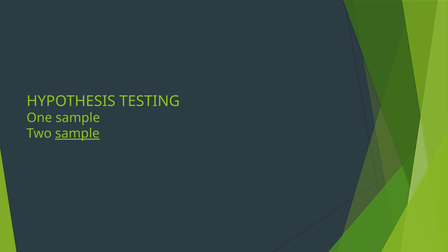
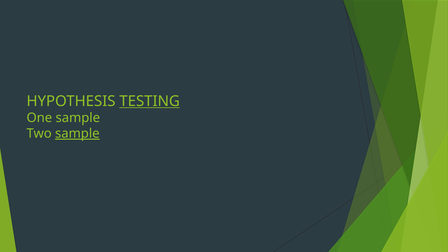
TESTING underline: none -> present
